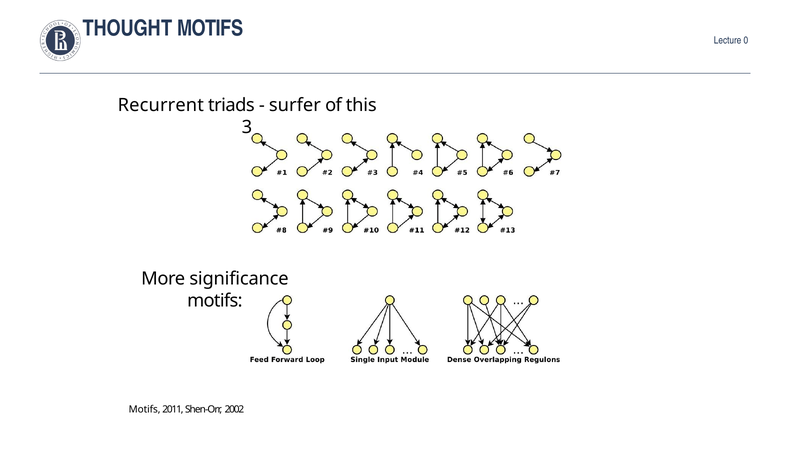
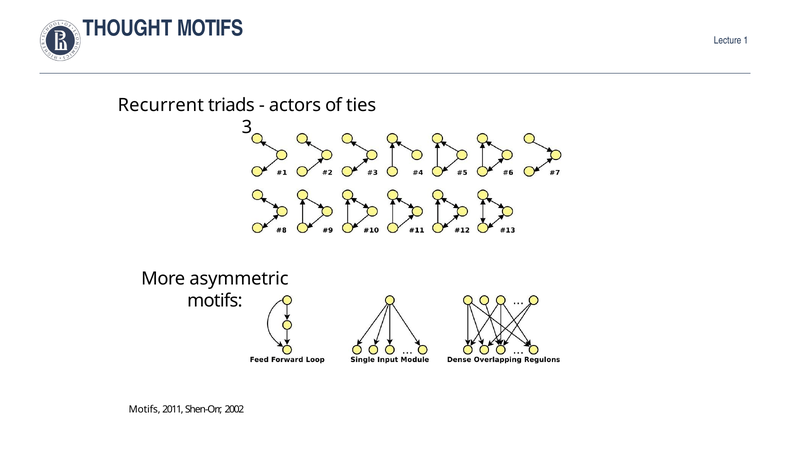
0: 0 -> 1
surfer: surfer -> actors
this: this -> ties
significance: significance -> asymmetric
